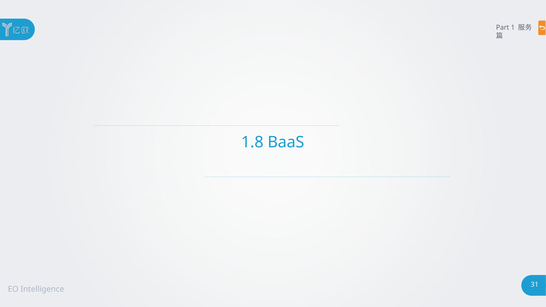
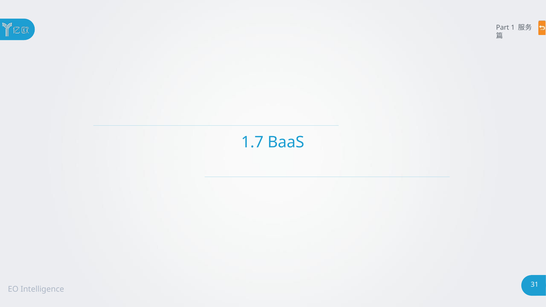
1.8: 1.8 -> 1.7
